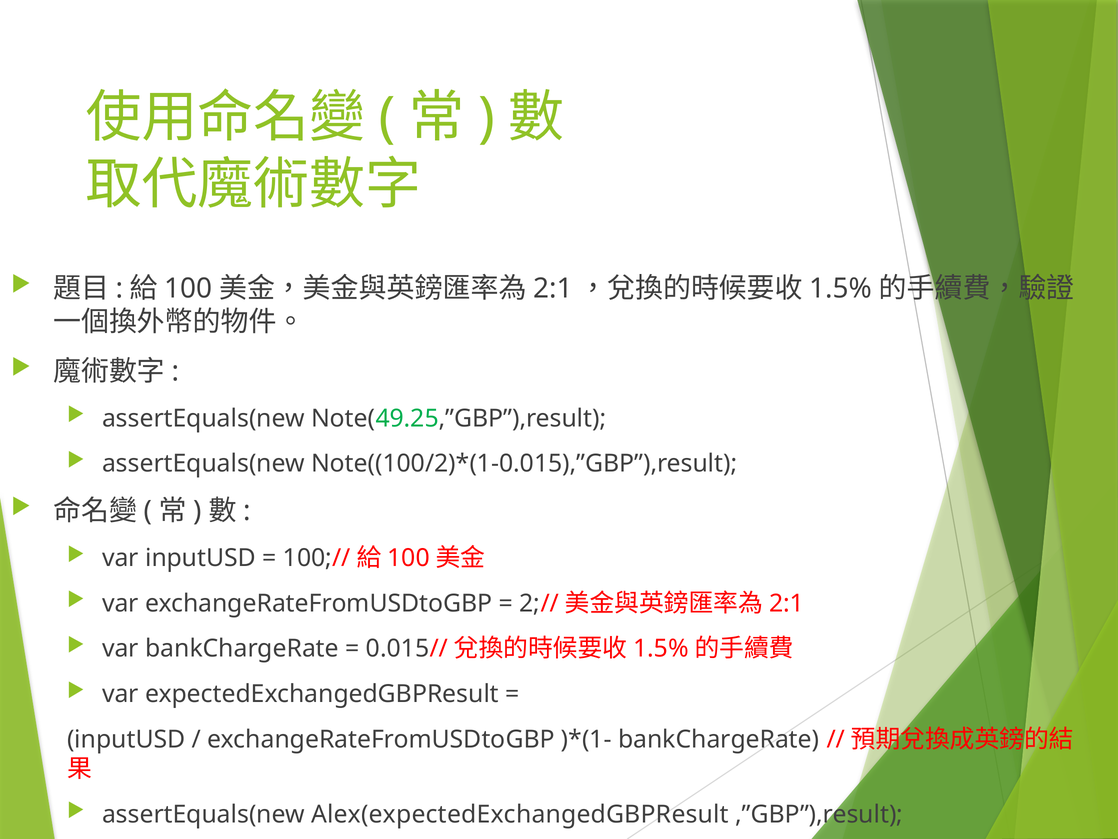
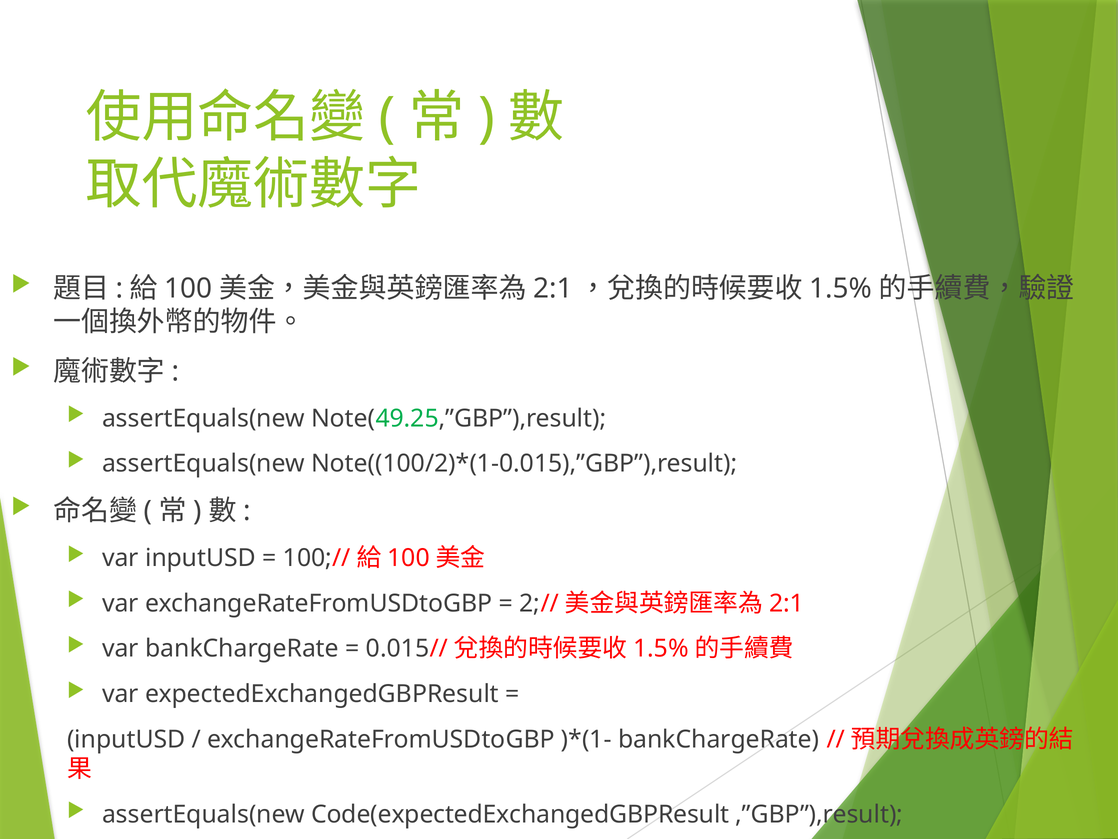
Alex(expectedExchangedGBPResult: Alex(expectedExchangedGBPResult -> Code(expectedExchangedGBPResult
